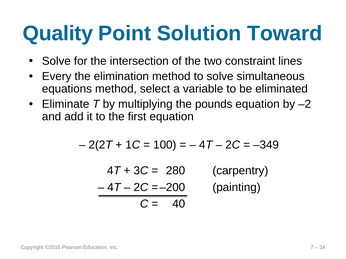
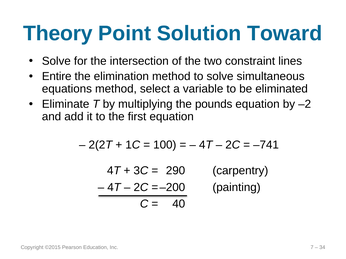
Quality: Quality -> Theory
Every: Every -> Entire
–349: –349 -> –741
280: 280 -> 290
